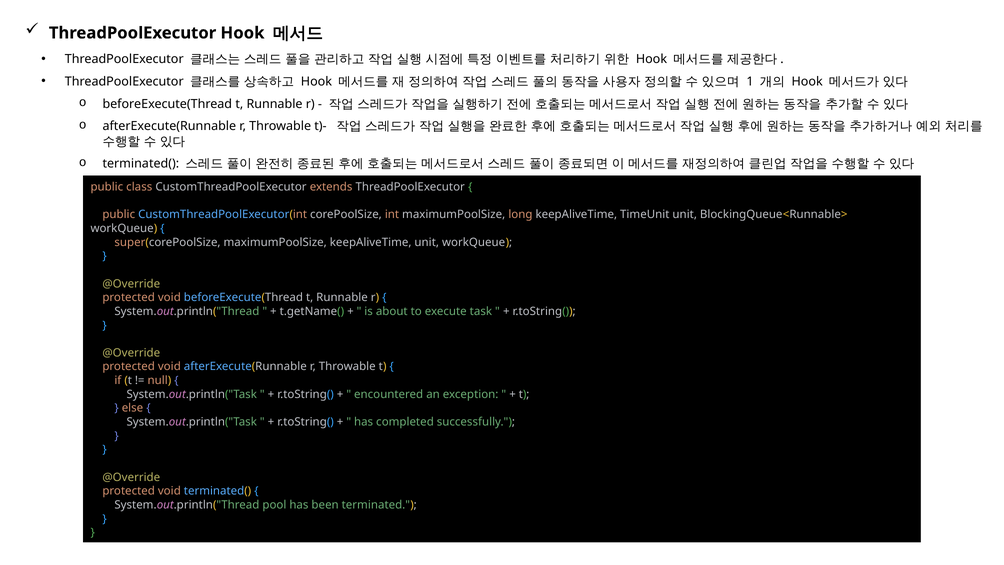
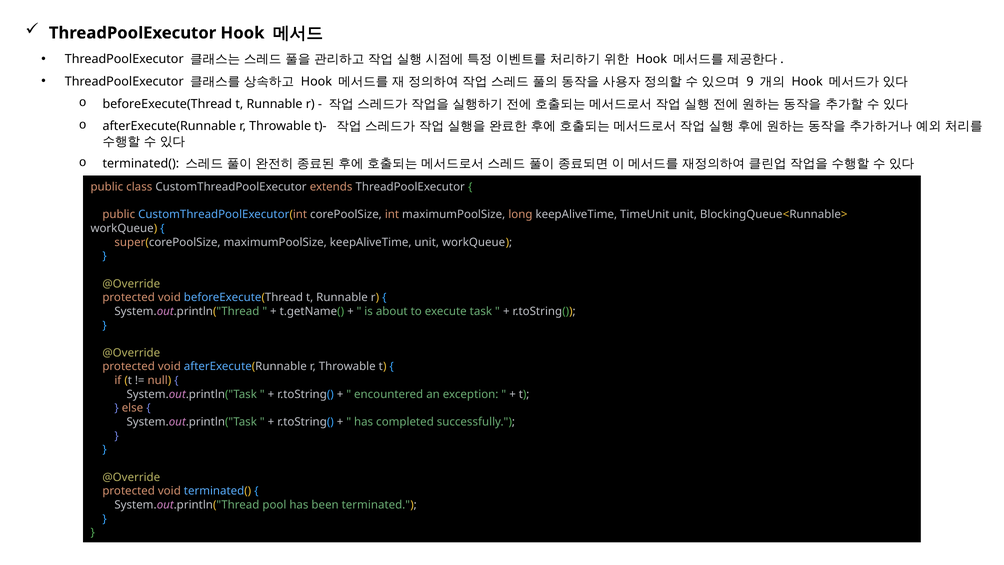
1: 1 -> 9
